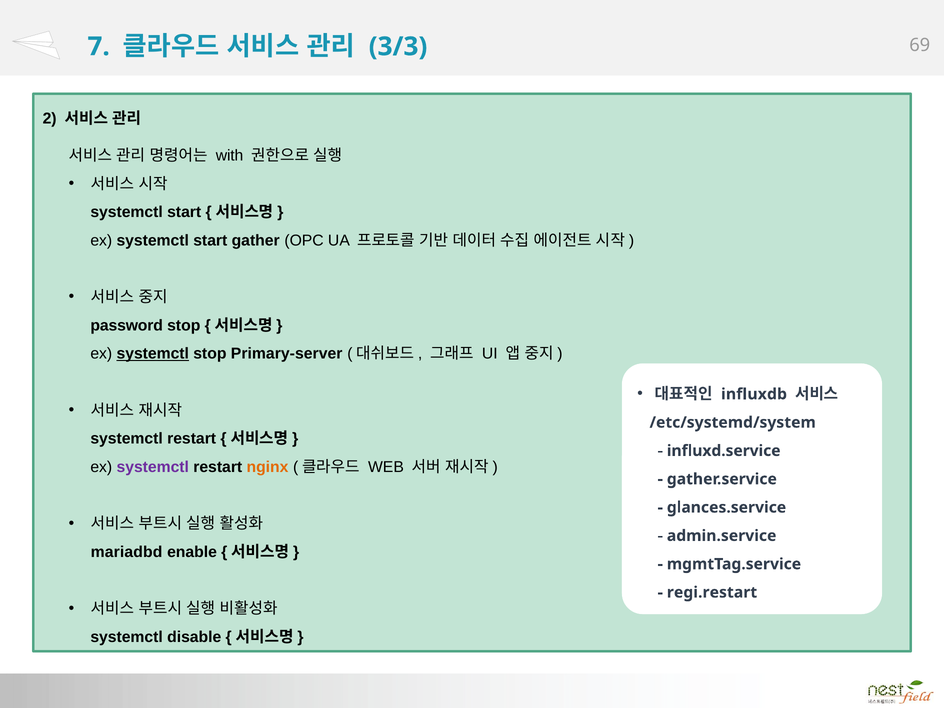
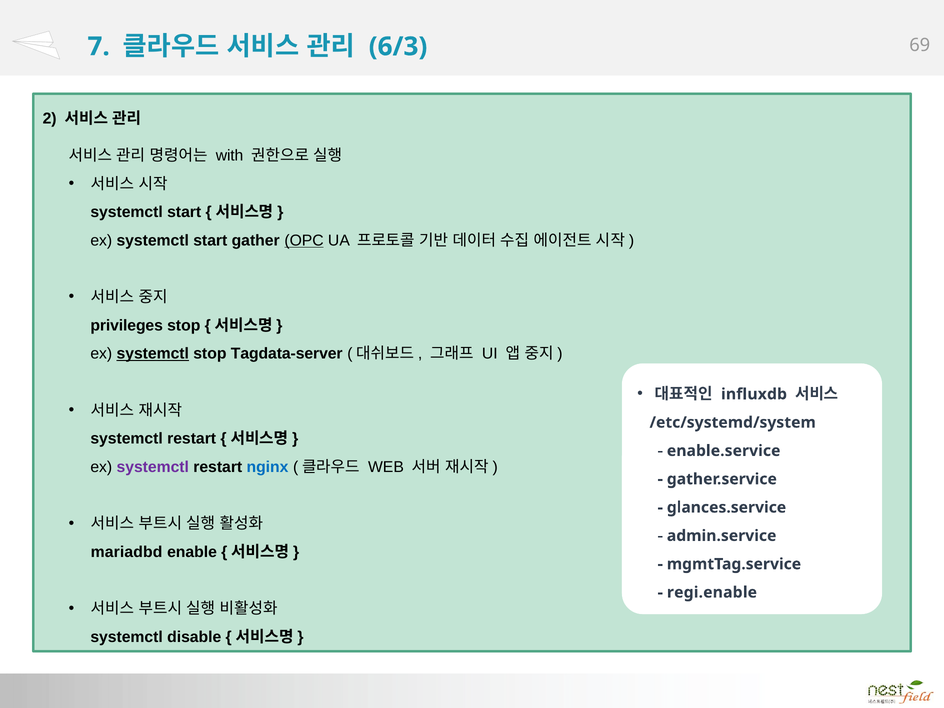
3/3: 3/3 -> 6/3
OPC underline: none -> present
password: password -> privileges
Primary-server: Primary-server -> Tagdata-server
influxd.service: influxd.service -> enable.service
nginx colour: orange -> blue
regi.restart: regi.restart -> regi.enable
